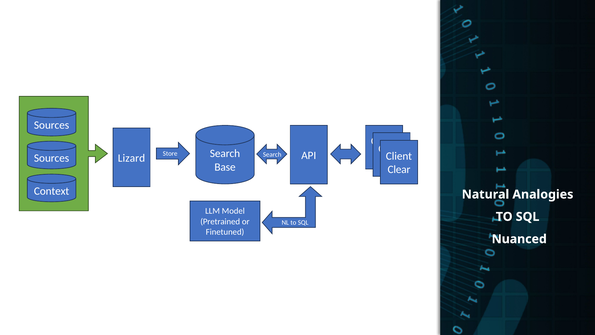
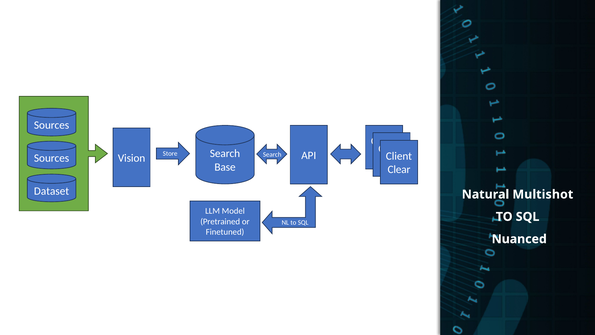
Lizard: Lizard -> Vision
Context: Context -> Dataset
Analogies: Analogies -> Multishot
